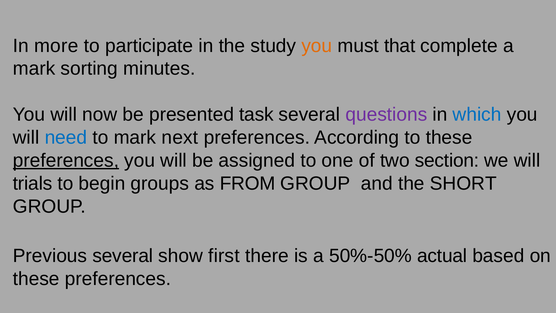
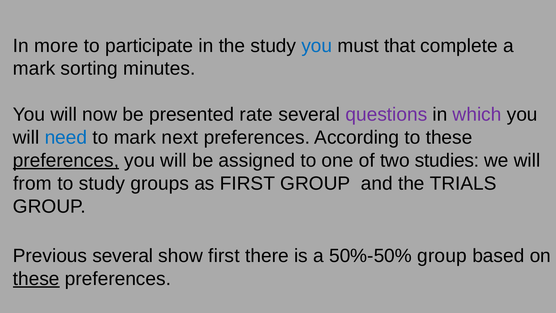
you at (317, 46) colour: orange -> blue
task: task -> rate
which colour: blue -> purple
section: section -> studies
trials: trials -> from
to begin: begin -> study
as FROM: FROM -> FIRST
SHORT: SHORT -> TRIALS
50%-50% actual: actual -> group
these at (36, 279) underline: none -> present
